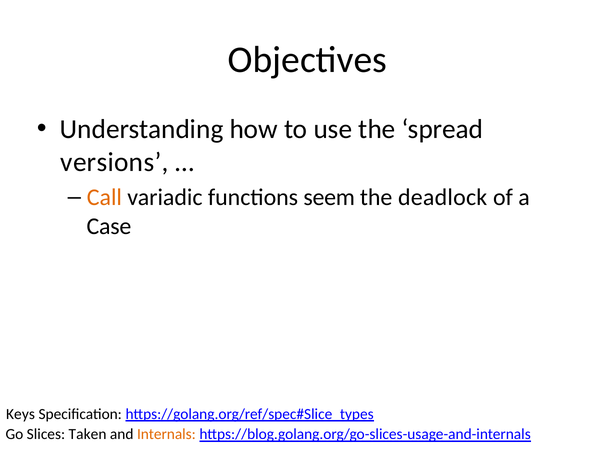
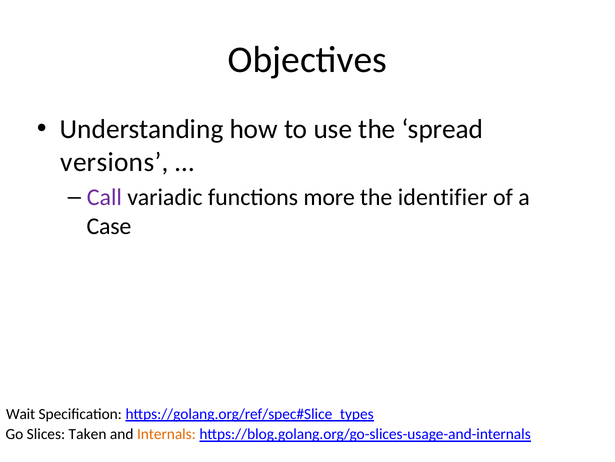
Call colour: orange -> purple
seem: seem -> more
deadlock: deadlock -> identifier
Keys: Keys -> Wait
